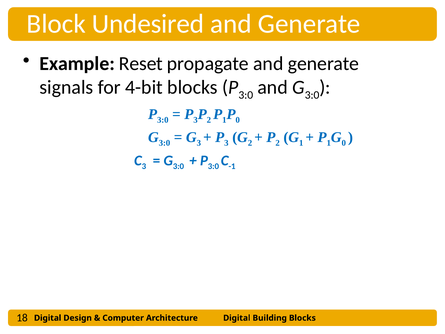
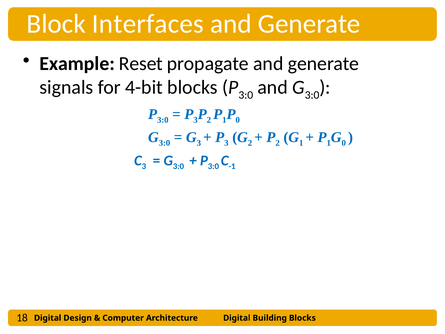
Undesired: Undesired -> Interfaces
